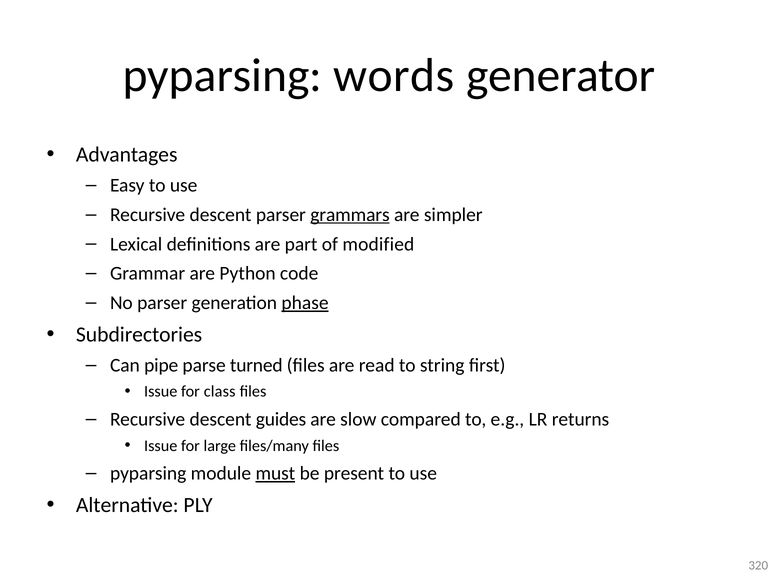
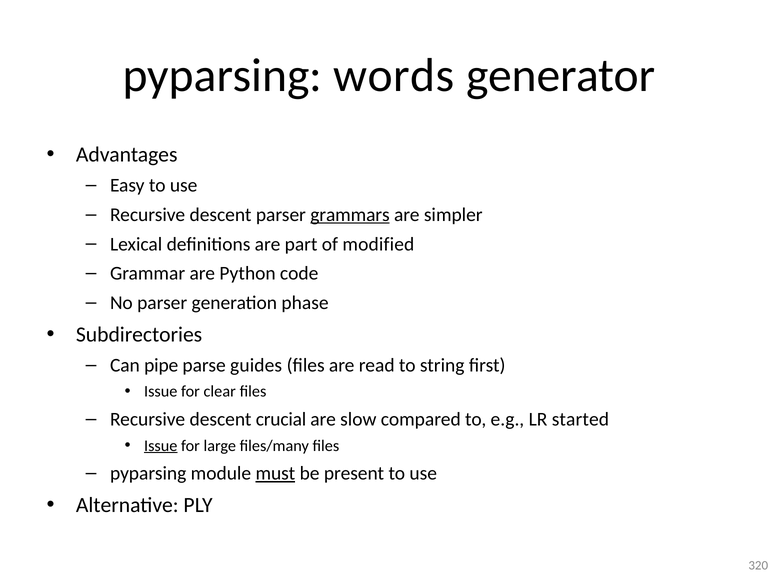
phase underline: present -> none
turned: turned -> guides
class: class -> clear
guides: guides -> crucial
returns: returns -> started
Issue at (161, 446) underline: none -> present
